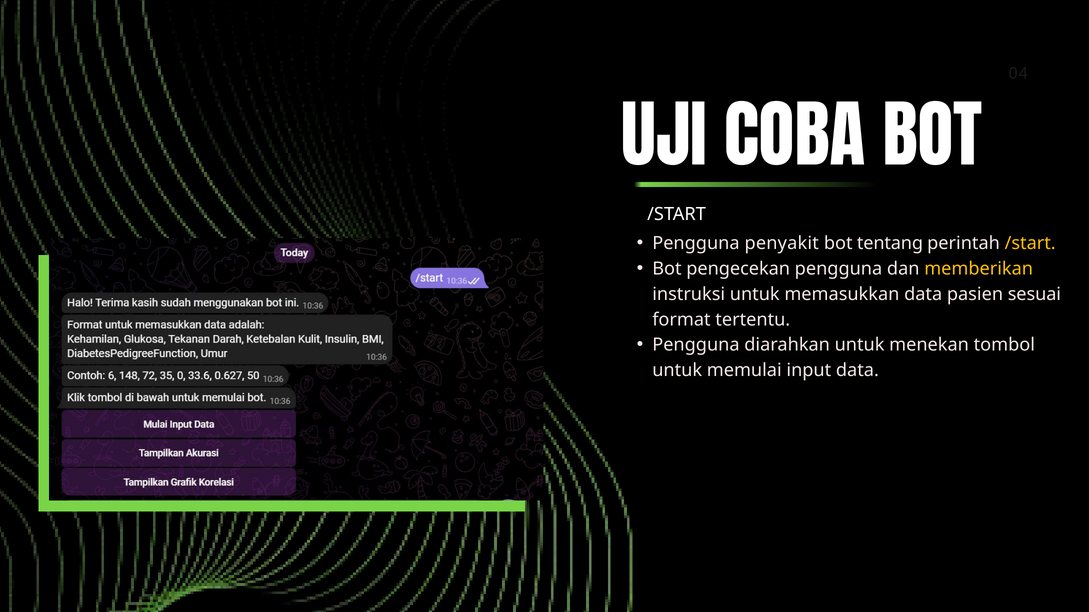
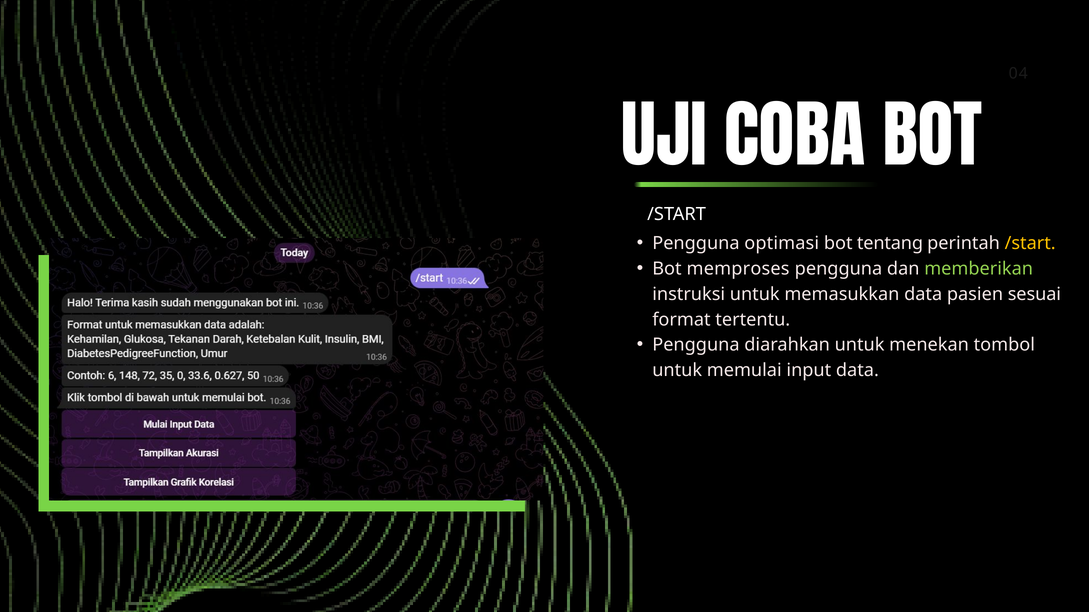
penyakit: penyakit -> optimasi
pengecekan: pengecekan -> memproses
memberikan colour: yellow -> light green
